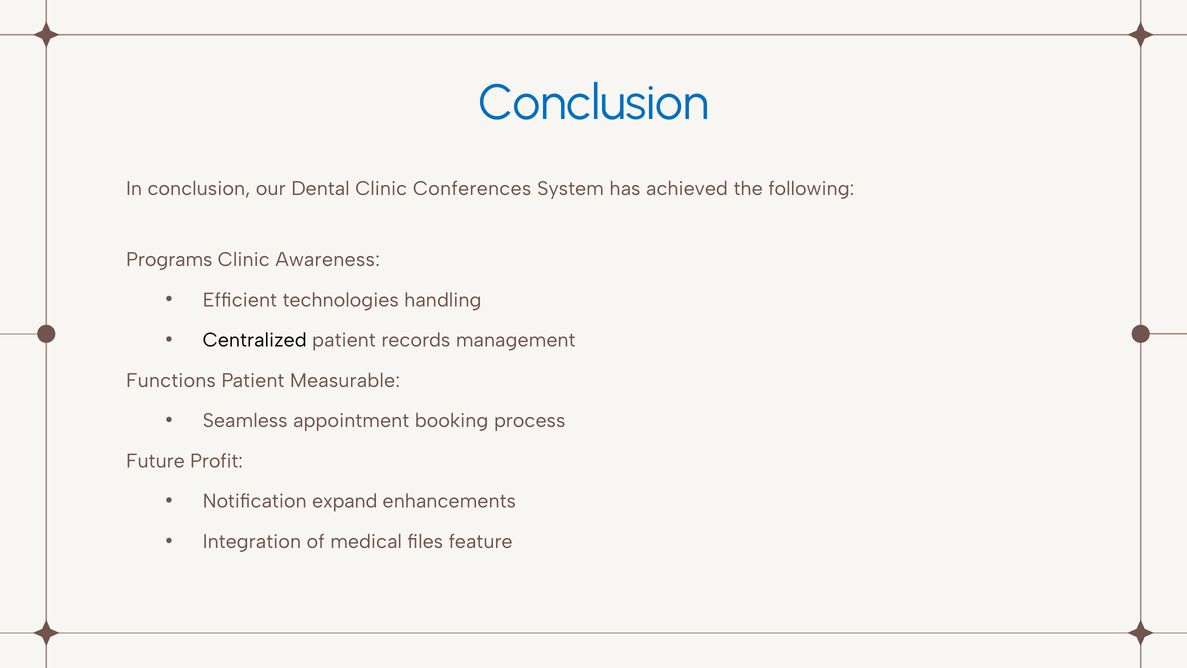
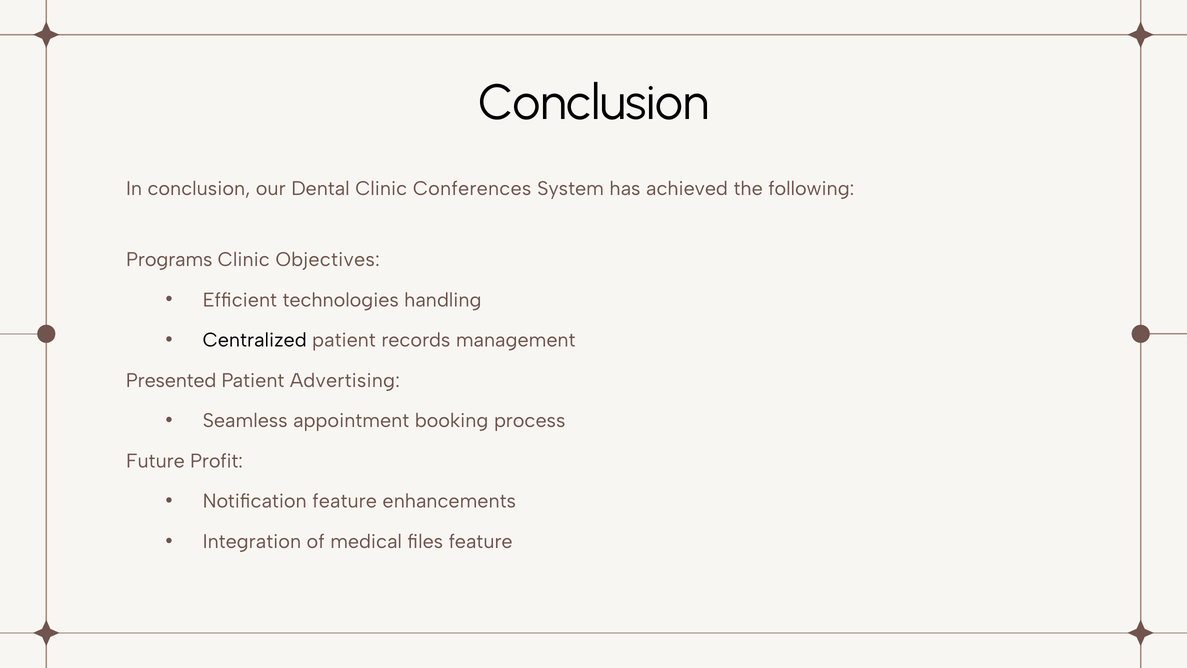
Conclusion at (594, 103) colour: blue -> black
Awareness: Awareness -> Objectives
Functions: Functions -> Presented
Measurable: Measurable -> Advertising
Notification expand: expand -> feature
